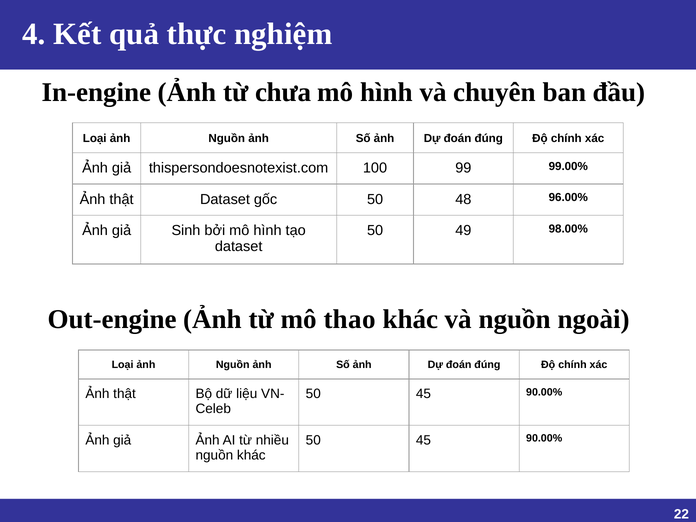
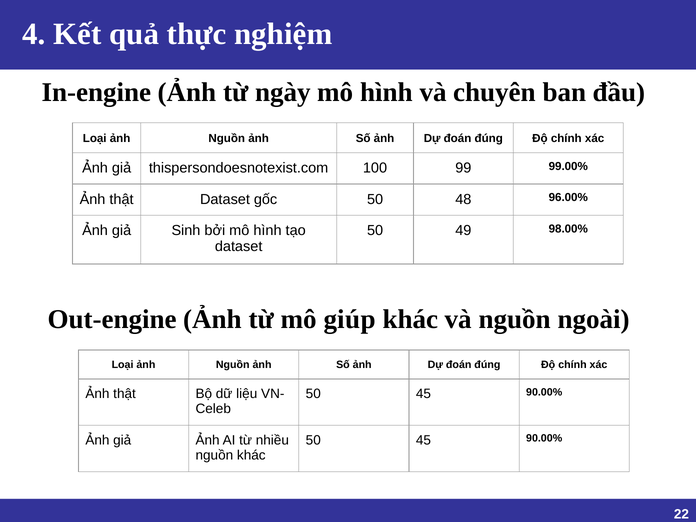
chưa: chưa -> ngày
thao: thao -> giúp
